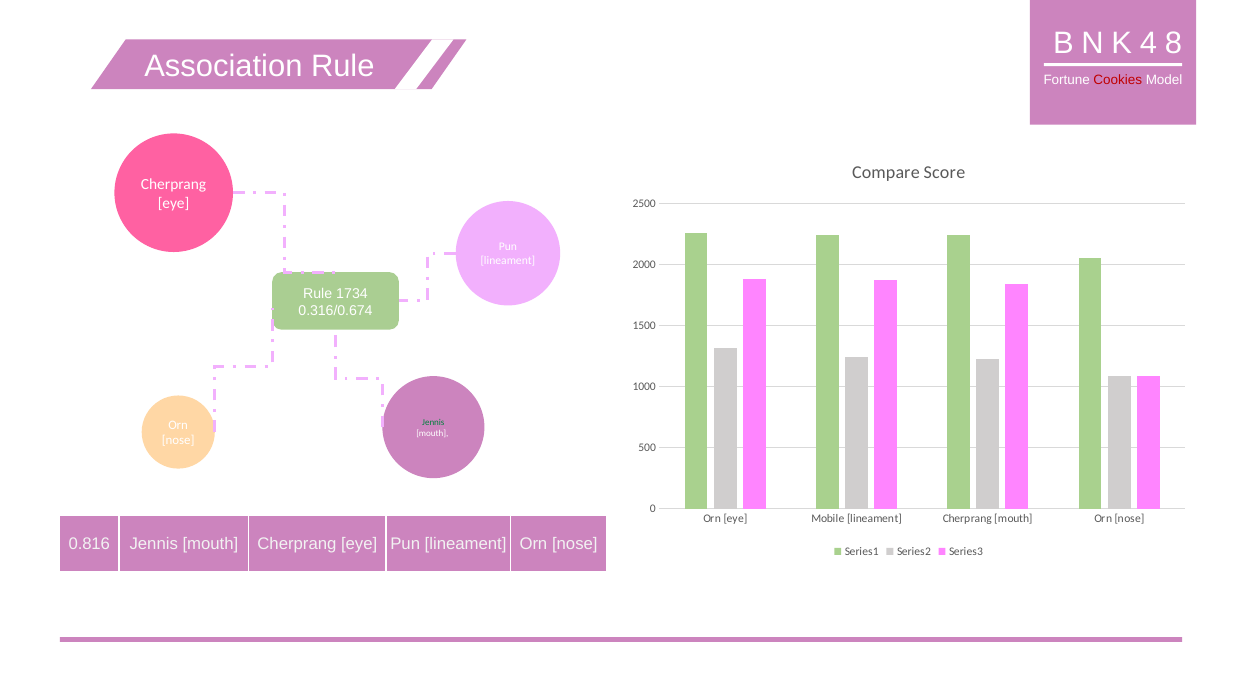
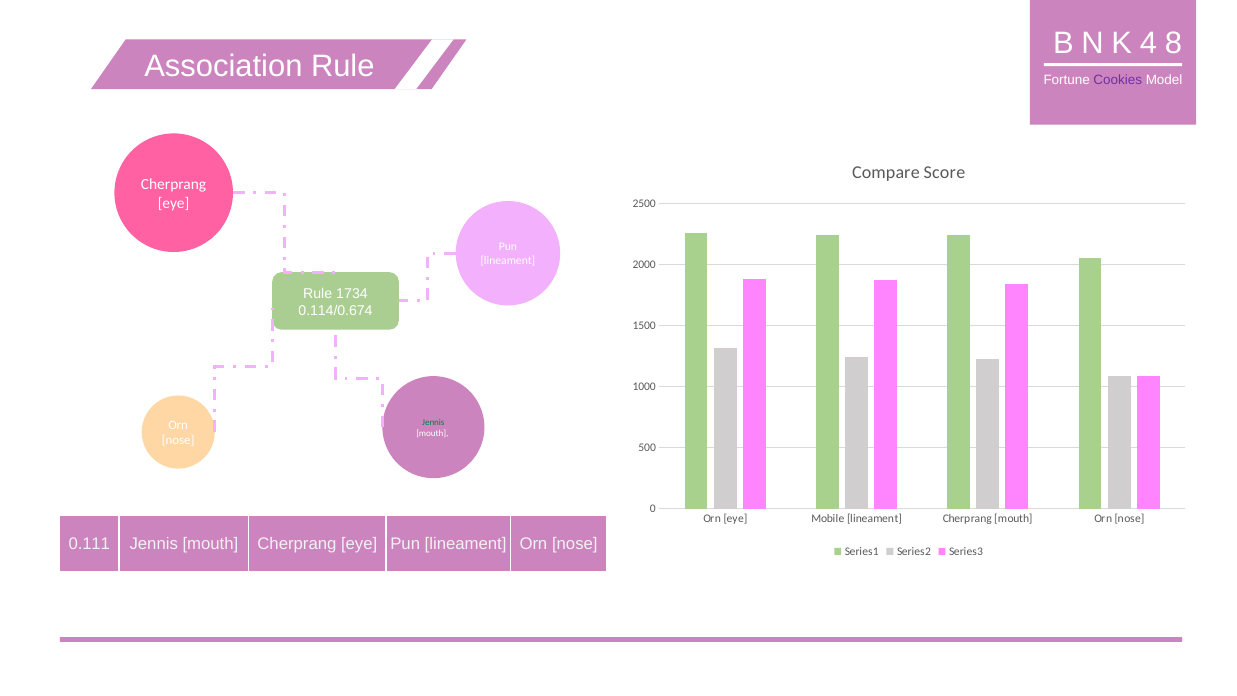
Cookies colour: red -> purple
0.316/0.674: 0.316/0.674 -> 0.114/0.674
0.816: 0.816 -> 0.111
